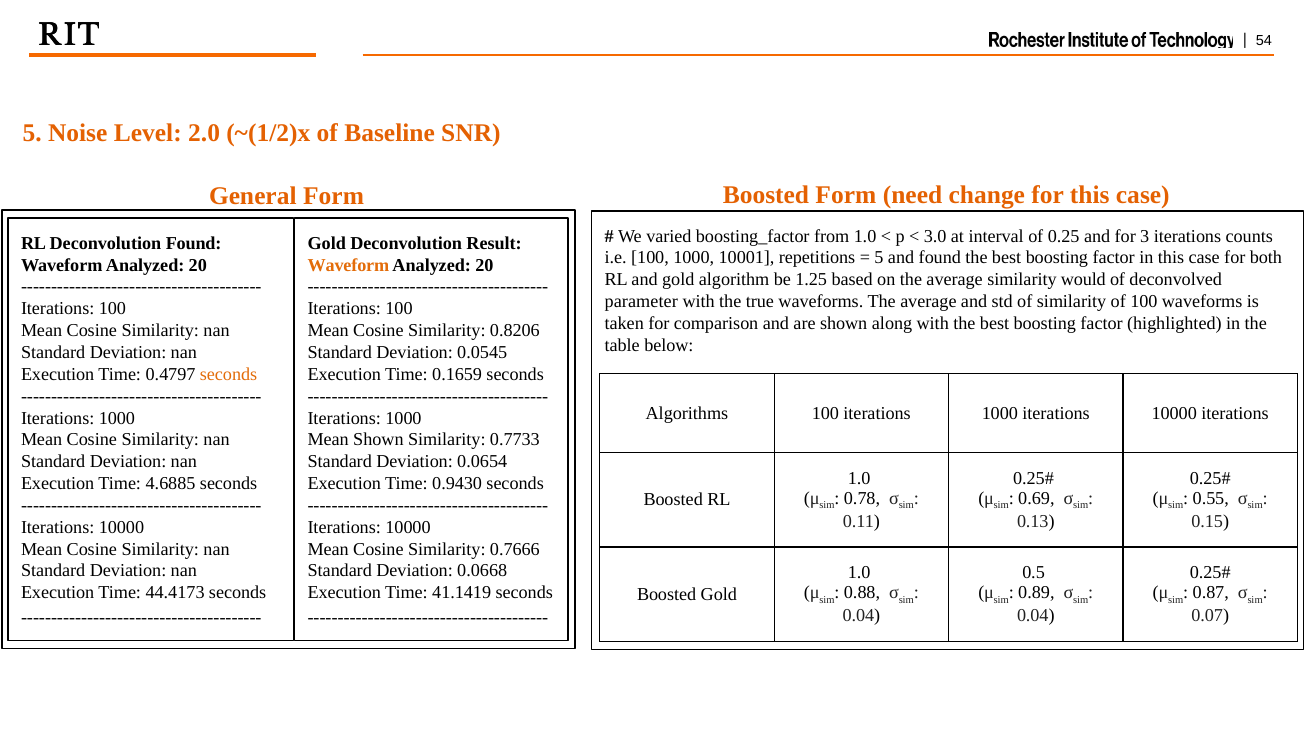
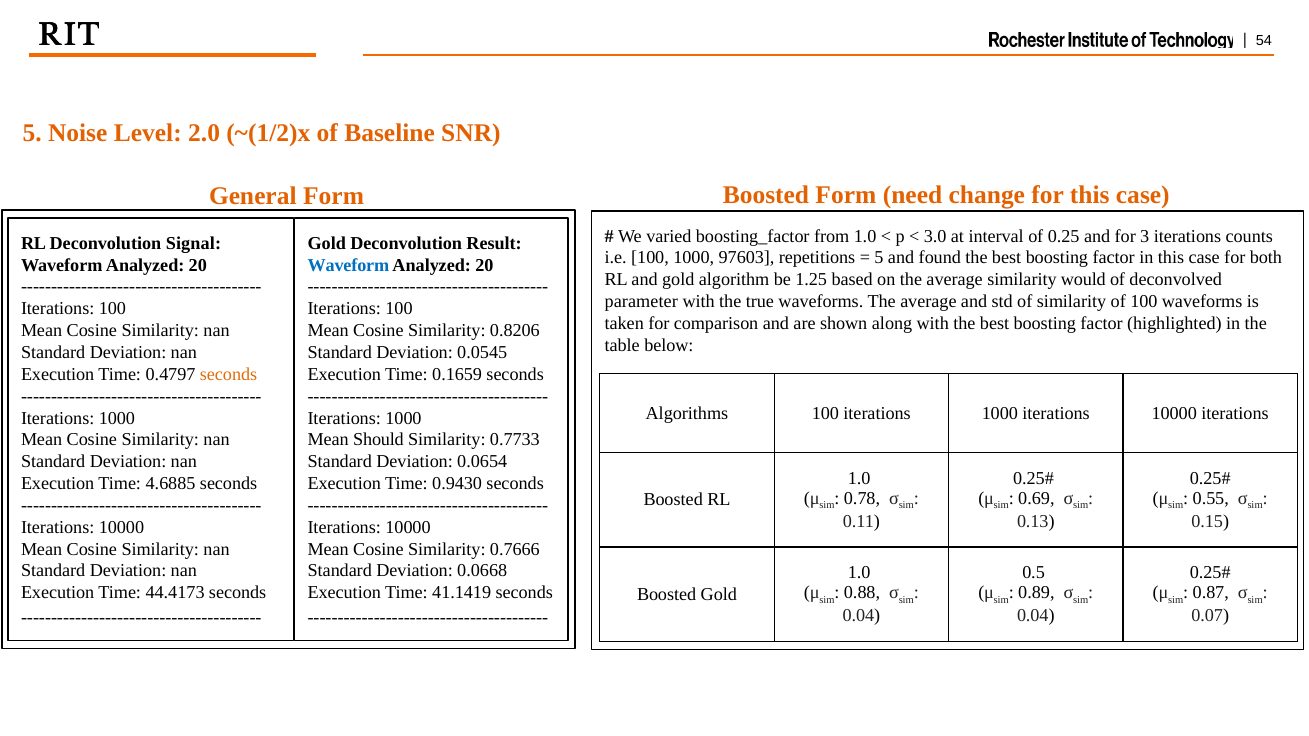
Deconvolution Found: Found -> Signal
10001: 10001 -> 97603
Waveform at (348, 265) colour: orange -> blue
Mean Shown: Shown -> Should
